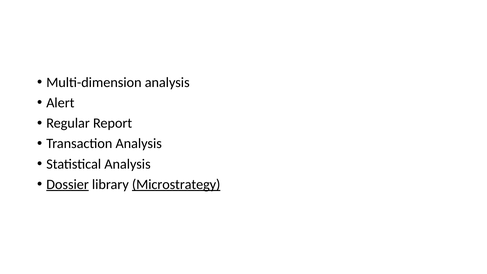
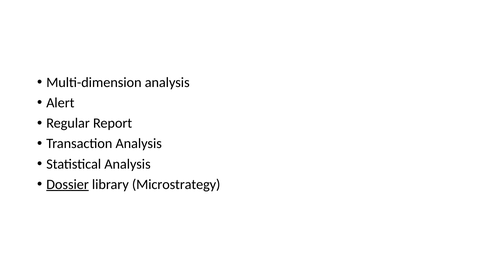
Microstrategy underline: present -> none
